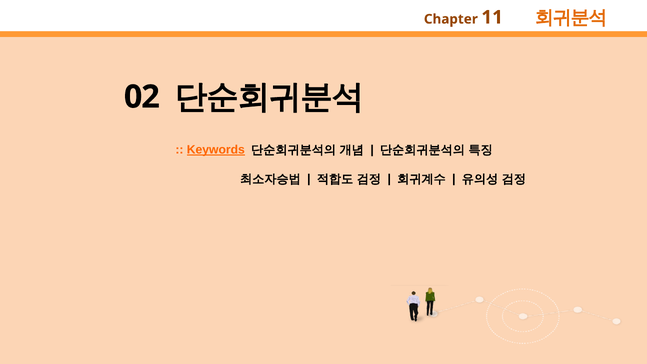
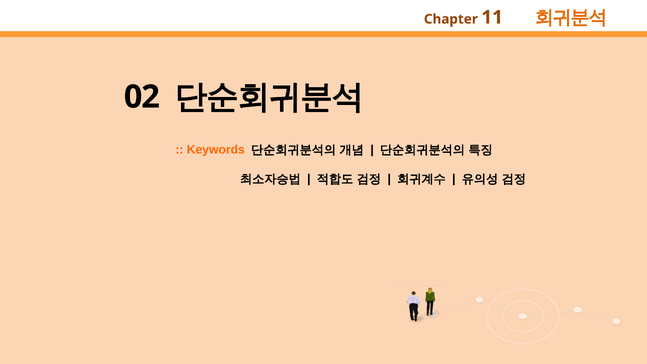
Keywords underline: present -> none
